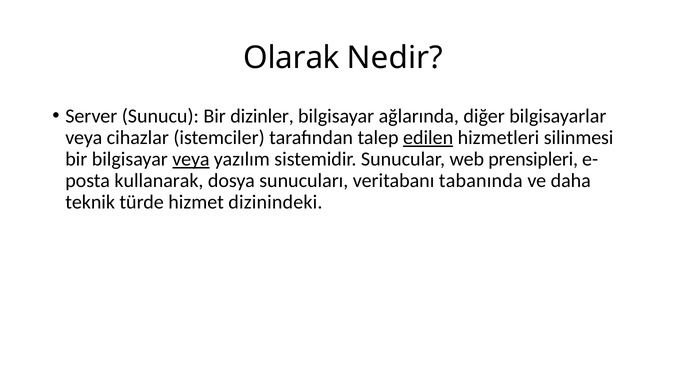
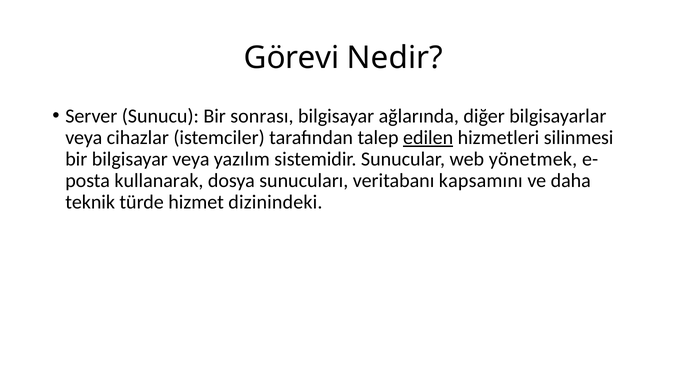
Olarak: Olarak -> Görevi
dizinler: dizinler -> sonrası
veya at (191, 159) underline: present -> none
prensipleri: prensipleri -> yönetmek
tabanında: tabanında -> kapsamını
